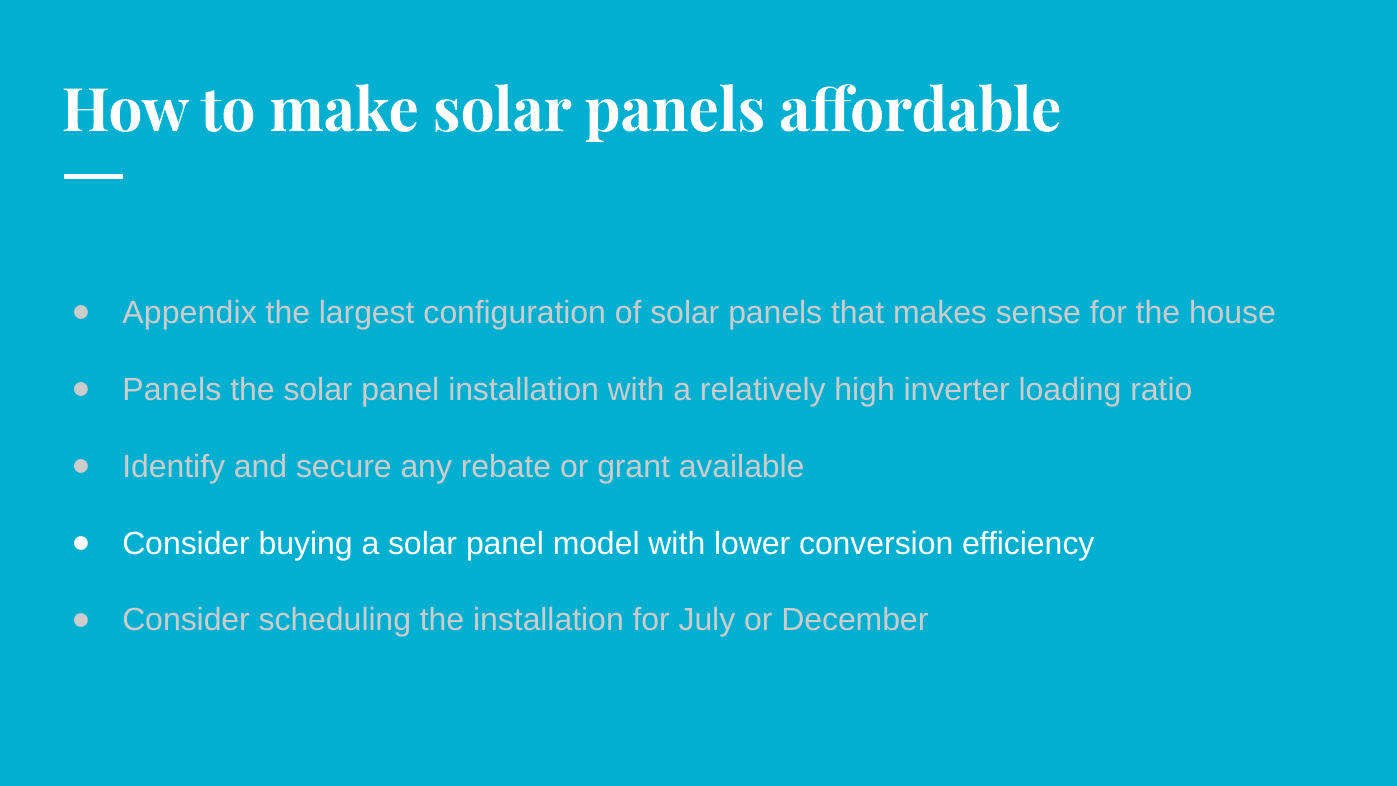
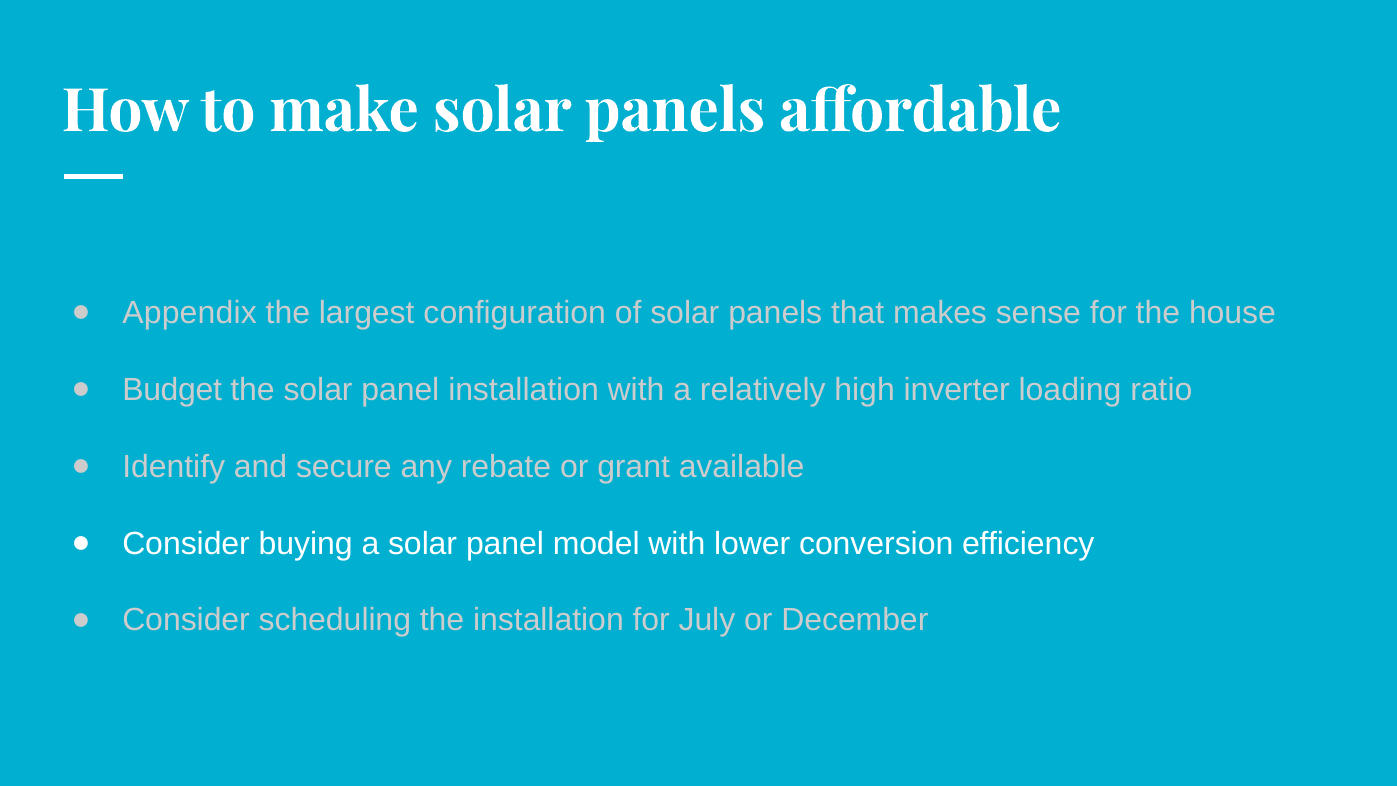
Panels at (172, 390): Panels -> Budget
